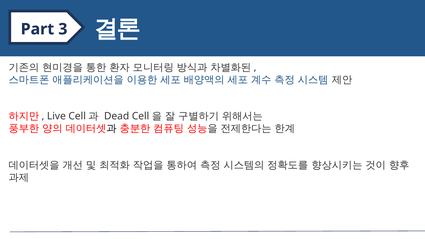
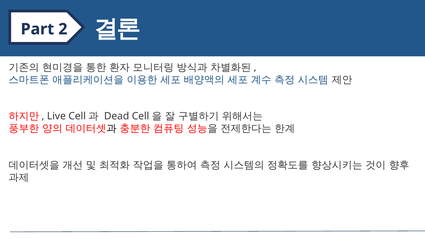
3: 3 -> 2
